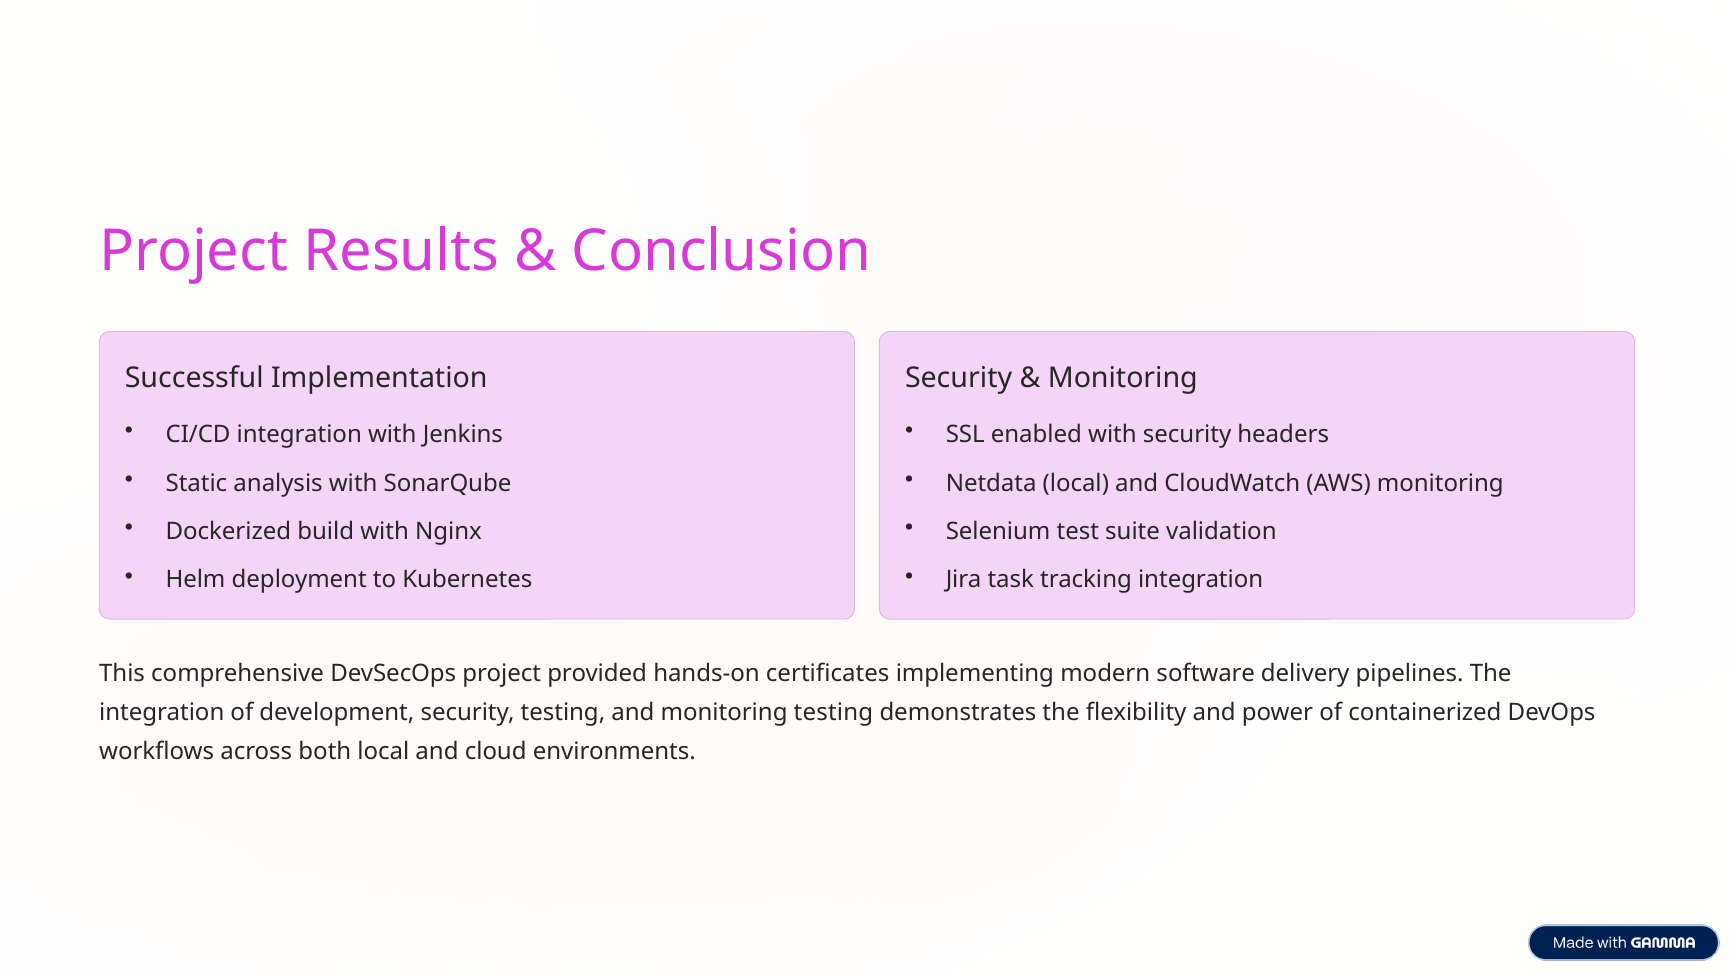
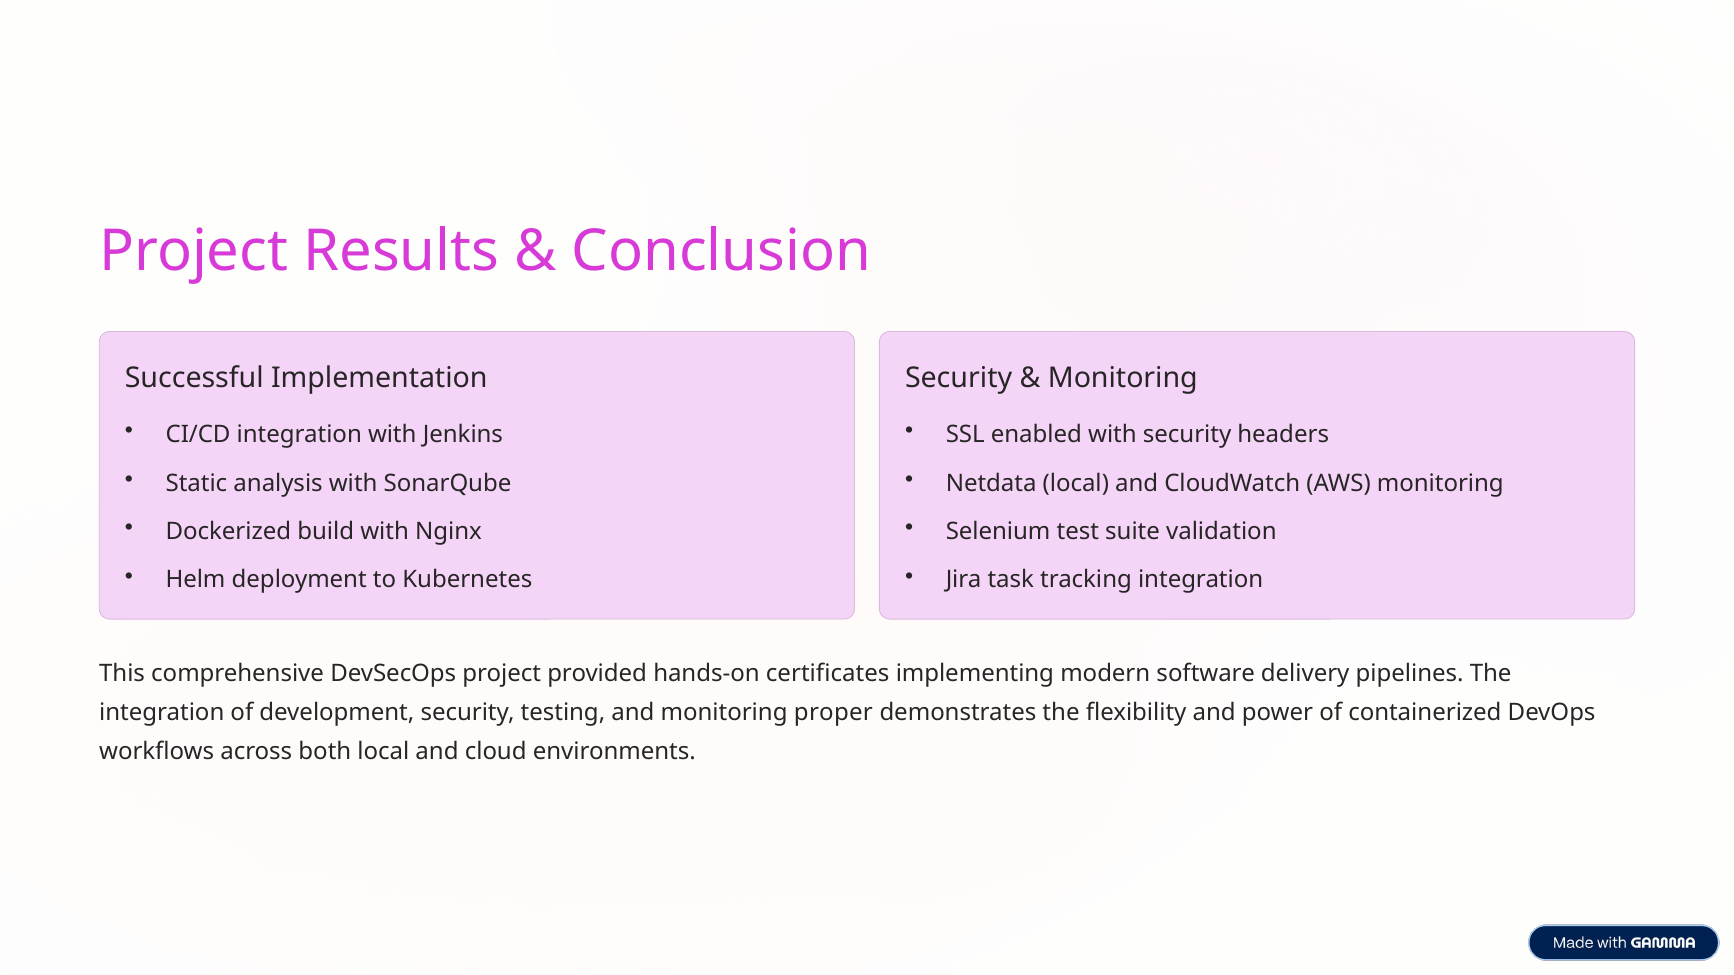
monitoring testing: testing -> proper
